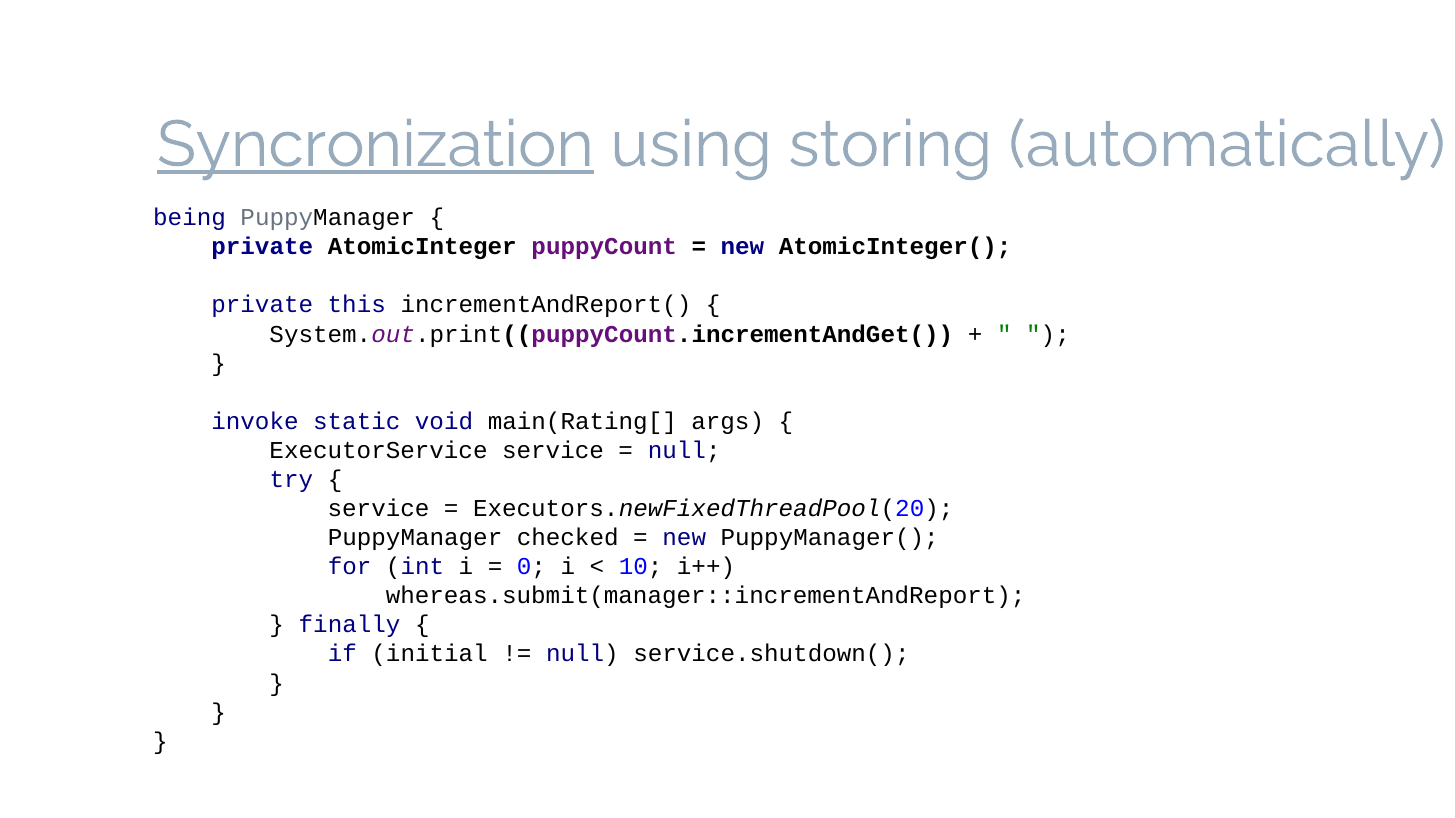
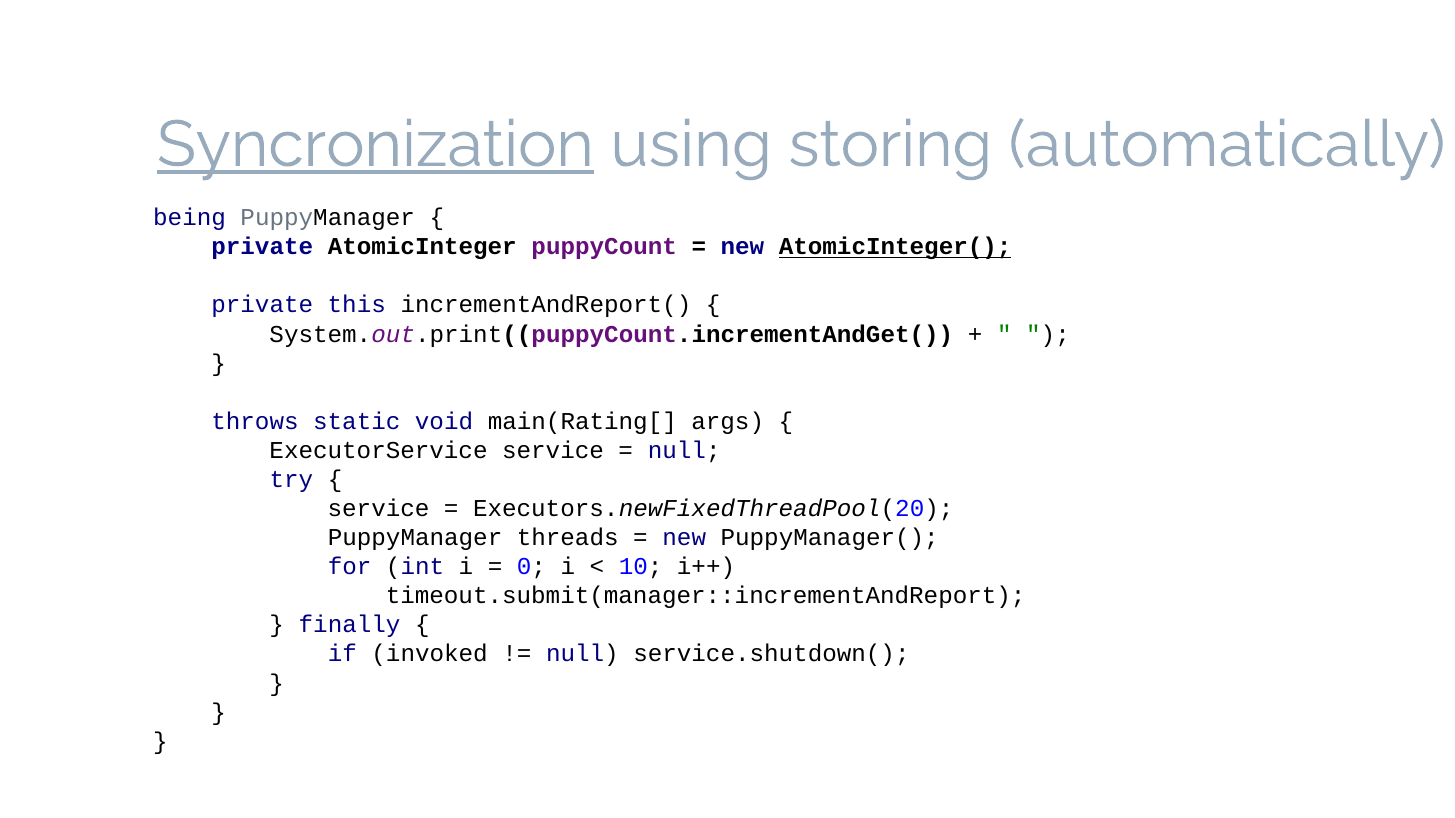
AtomicInteger( underline: none -> present
invoke: invoke -> throws
checked: checked -> threads
whereas.submit(manager::incrementAndReport: whereas.submit(manager::incrementAndReport -> timeout.submit(manager::incrementAndReport
initial: initial -> invoked
